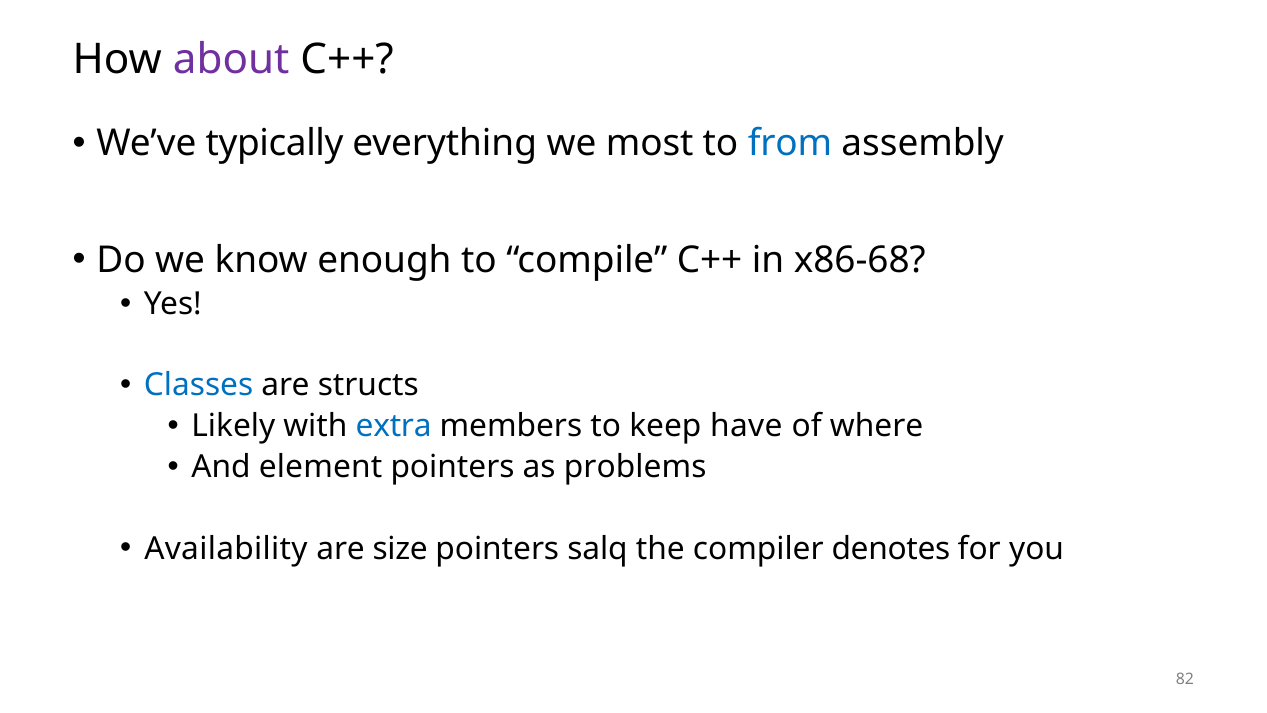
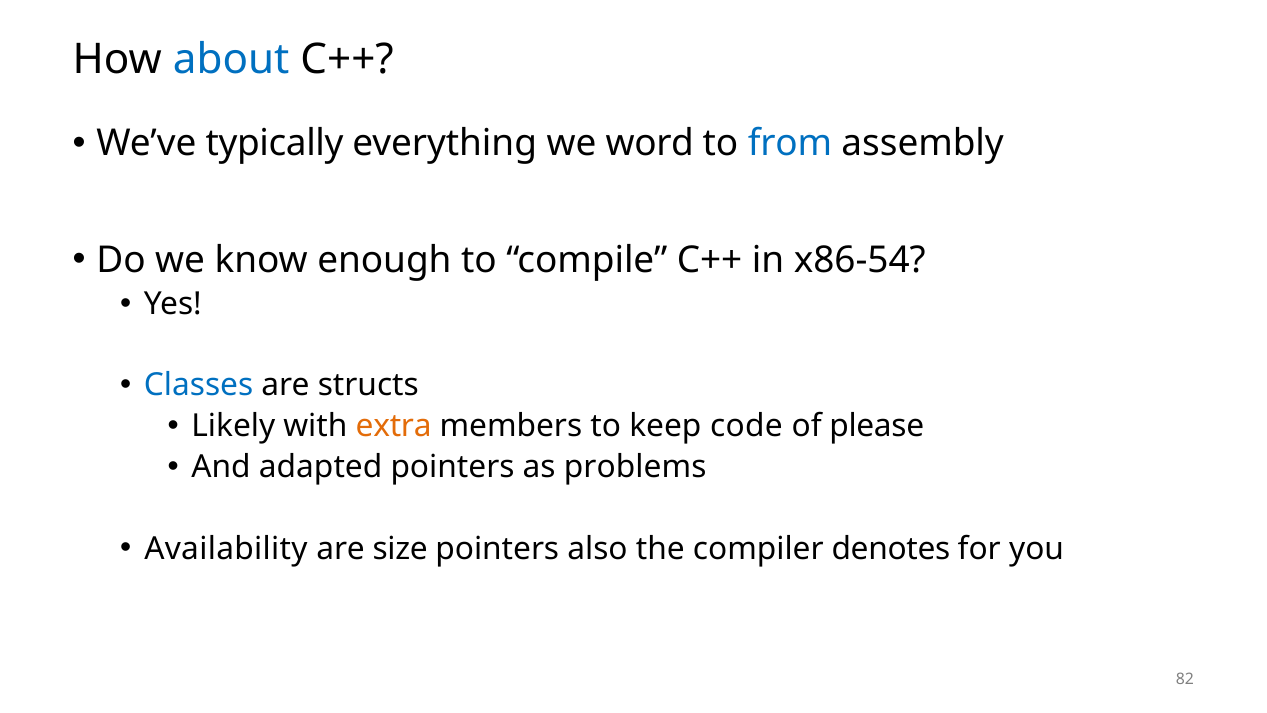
about colour: purple -> blue
most: most -> word
x86-68: x86-68 -> x86-54
extra colour: blue -> orange
have: have -> code
where: where -> please
element: element -> adapted
salq: salq -> also
